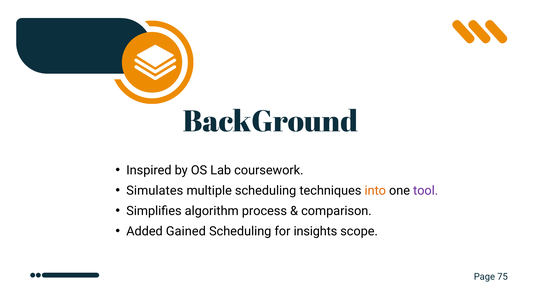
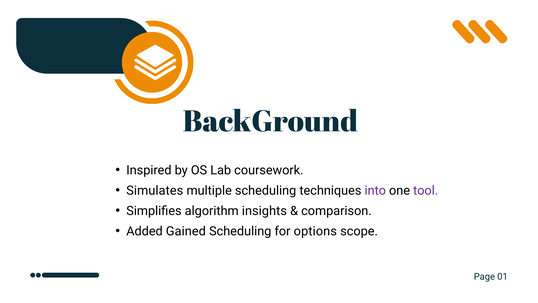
into colour: orange -> purple
process: process -> insights
insights: insights -> options
75: 75 -> 01
